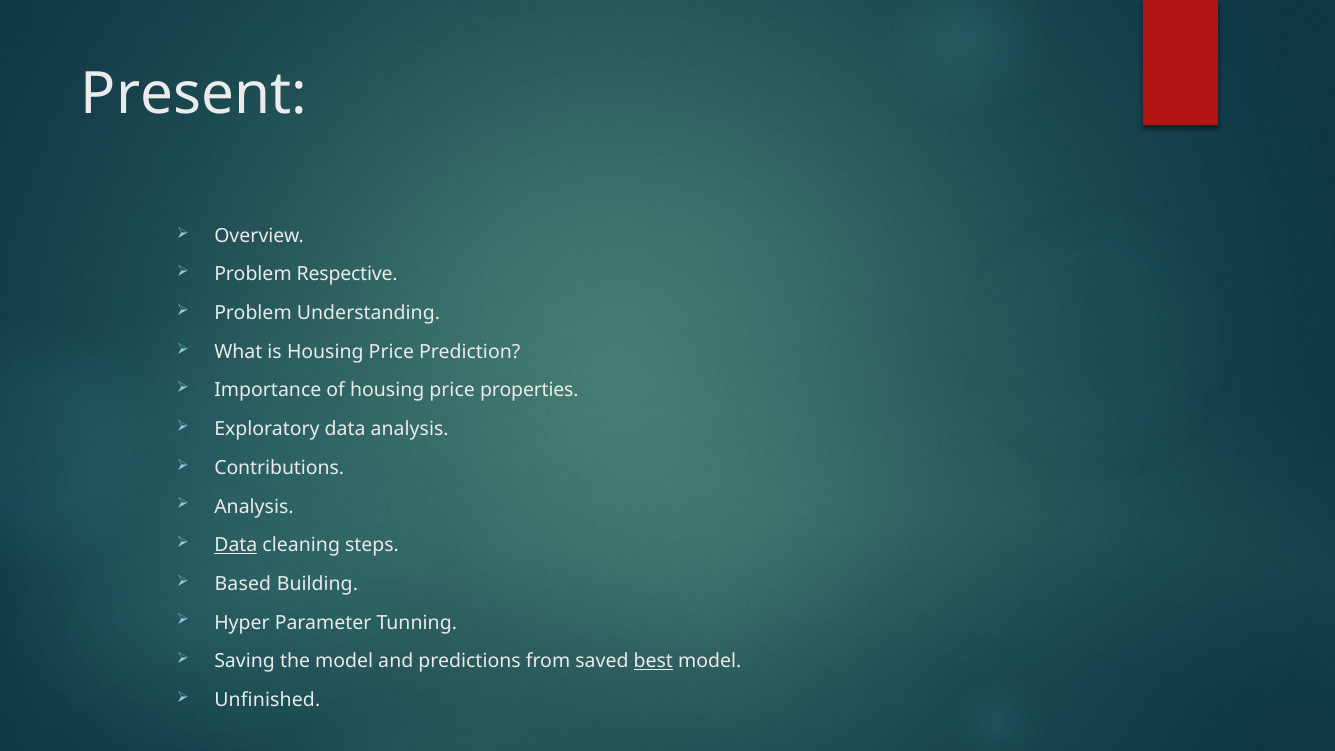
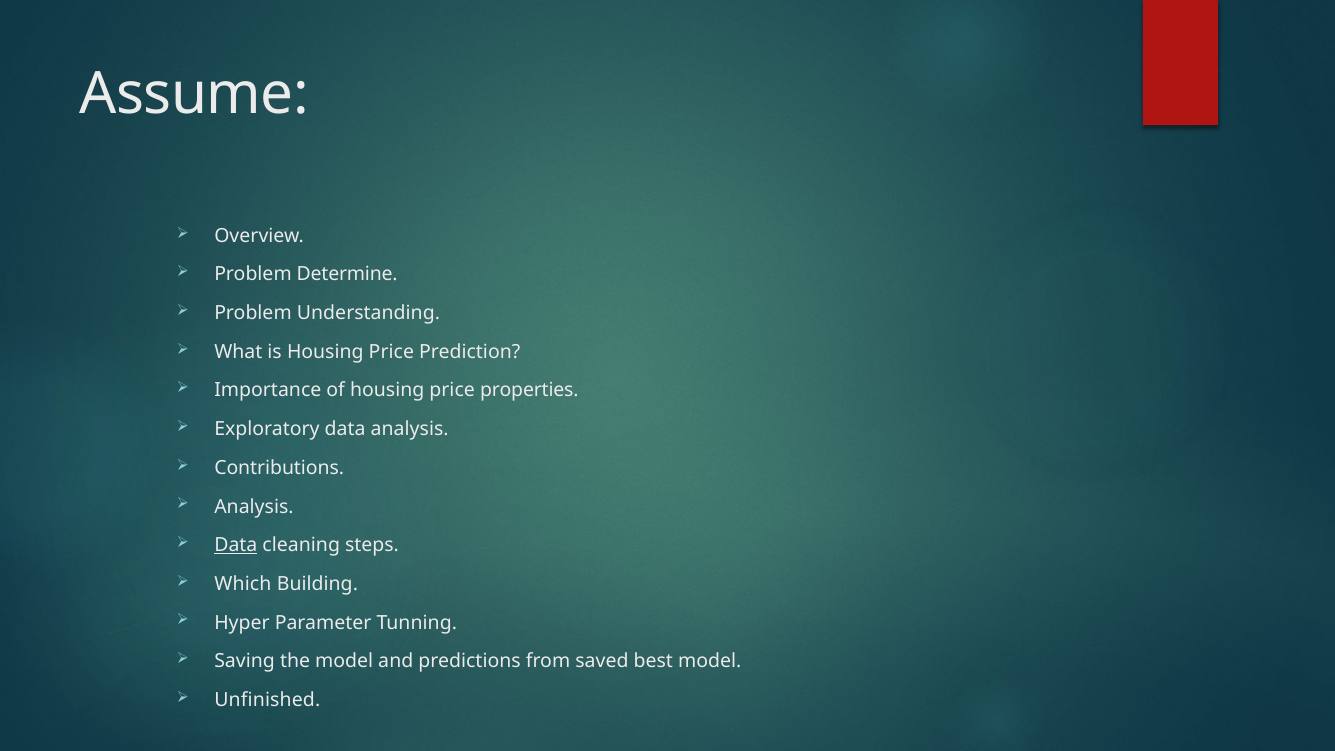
Present: Present -> Assume
Respective: Respective -> Determine
Based: Based -> Which
best underline: present -> none
